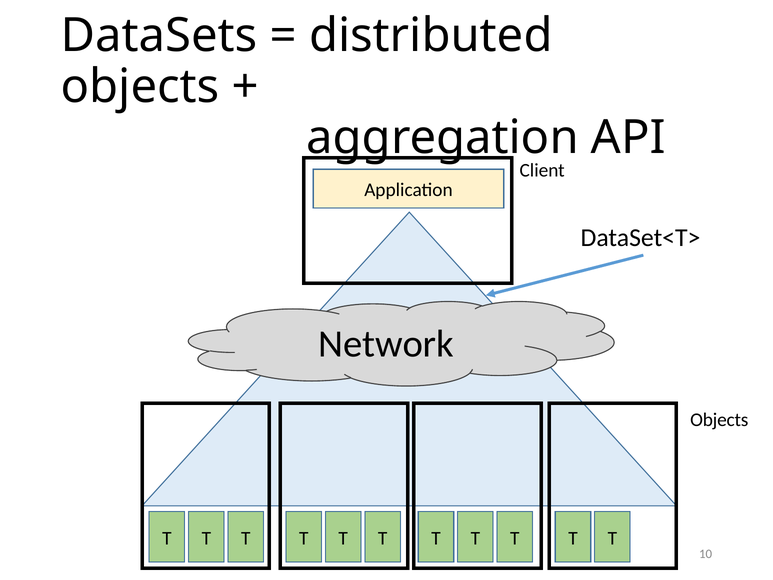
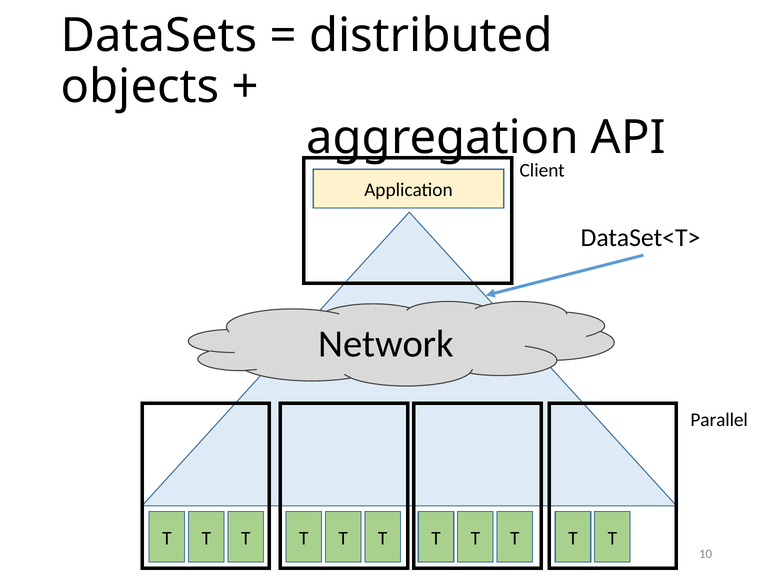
Objects at (719, 420): Objects -> Parallel
